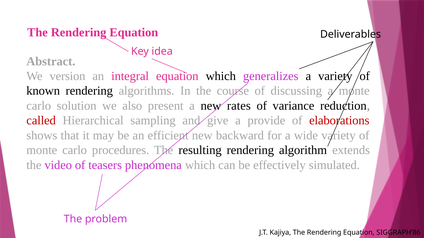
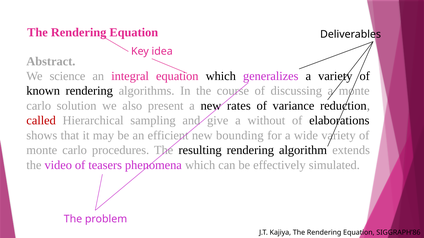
version: version -> science
provide: provide -> without
elaborations colour: red -> black
backward: backward -> bounding
